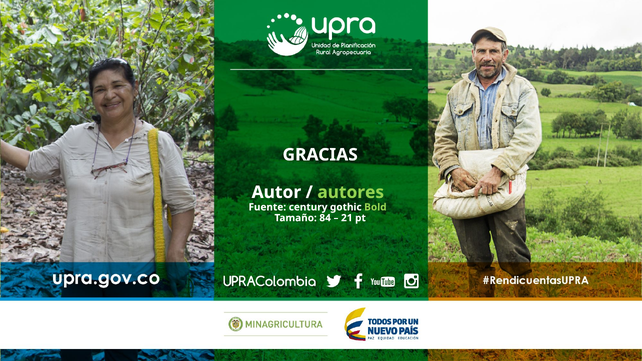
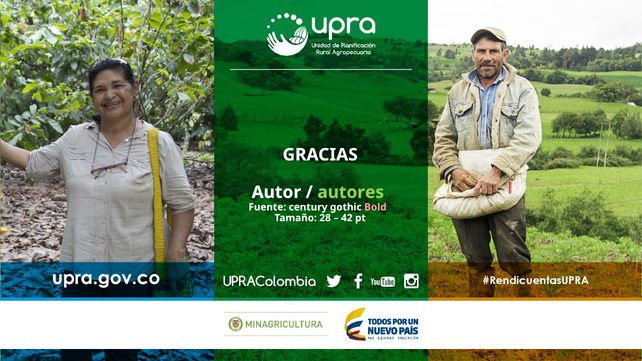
Bold colour: light green -> pink
84: 84 -> 28
21: 21 -> 42
